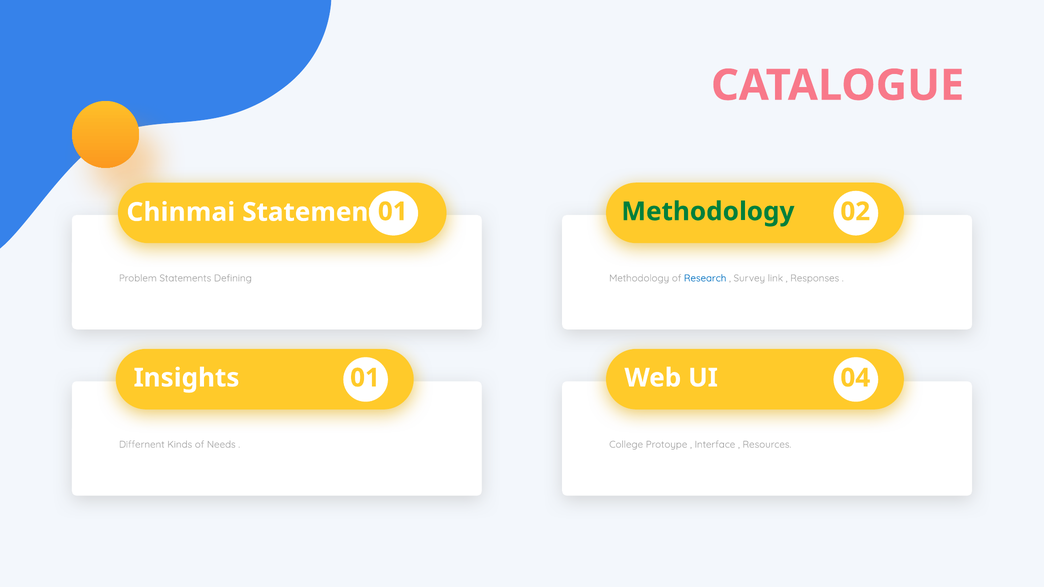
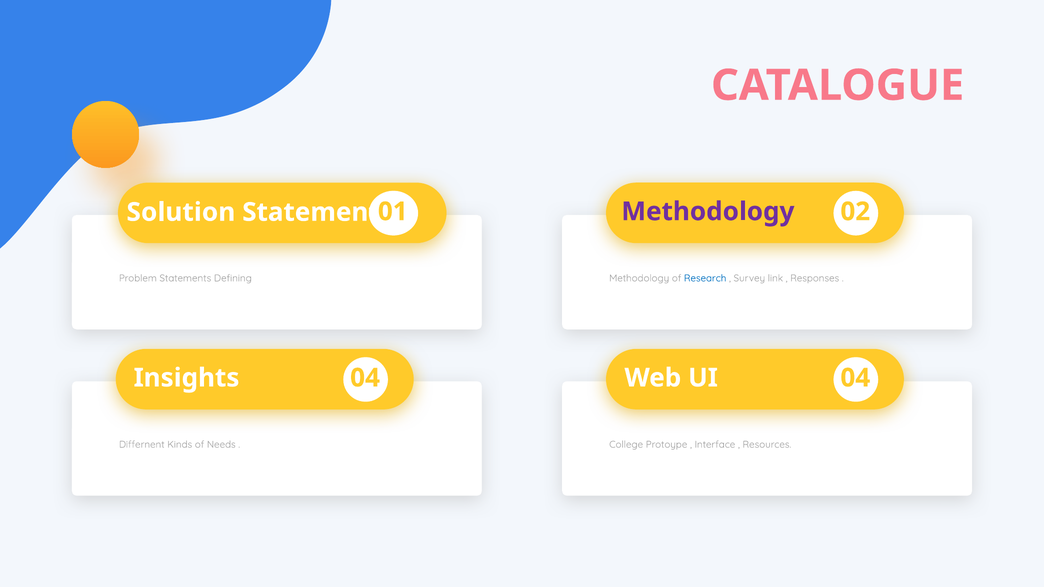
Methodology at (708, 212) colour: green -> purple
Chinmai: Chinmai -> Solution
Insights 01: 01 -> 04
